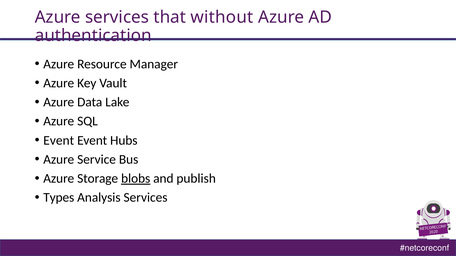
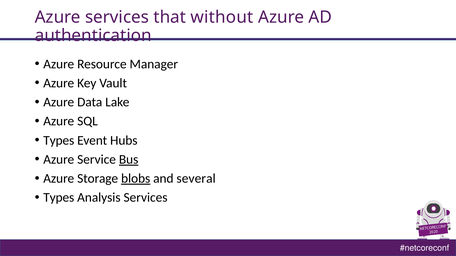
Event at (59, 141): Event -> Types
Bus underline: none -> present
publish: publish -> several
